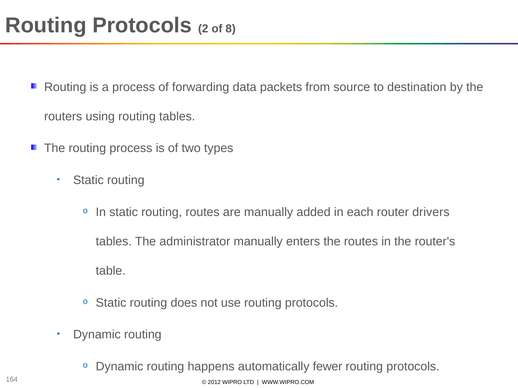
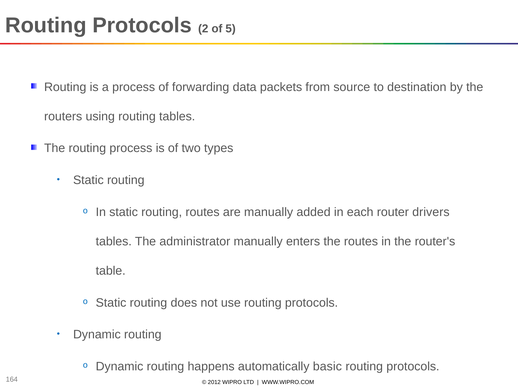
8: 8 -> 5
fewer: fewer -> basic
